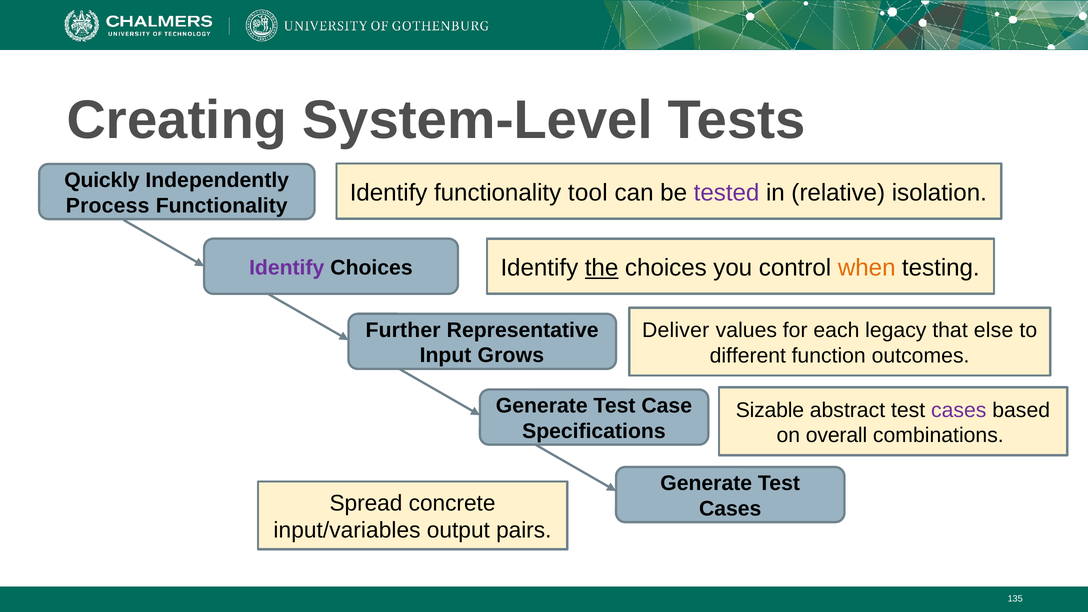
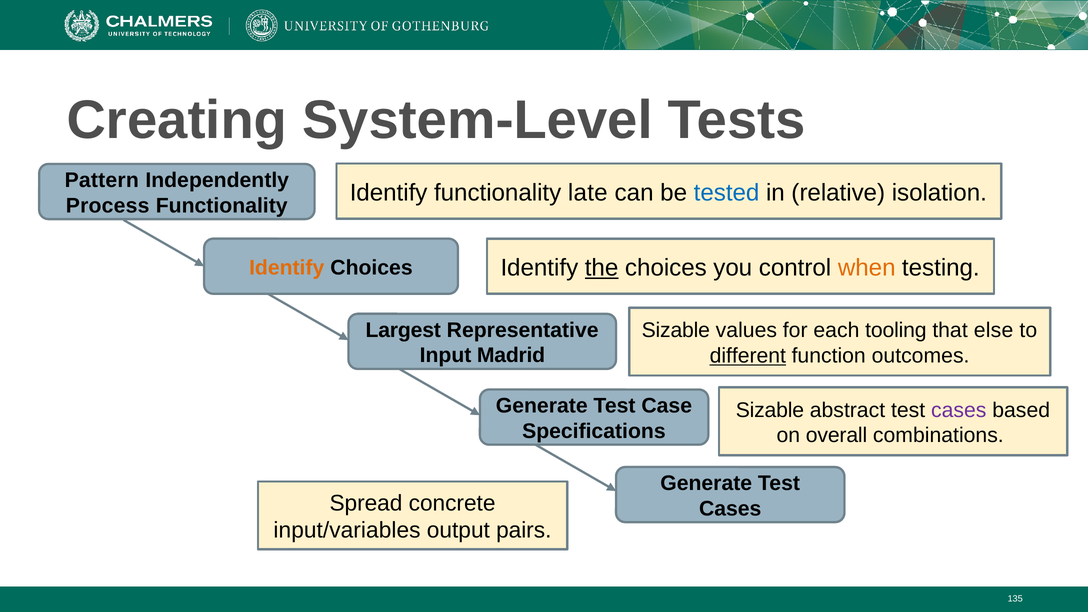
Quickly: Quickly -> Pattern
tool: tool -> late
tested colour: purple -> blue
Identify at (287, 268) colour: purple -> orange
Further: Further -> Largest
Deliver at (676, 330): Deliver -> Sizable
legacy: legacy -> tooling
Grows: Grows -> Madrid
different underline: none -> present
